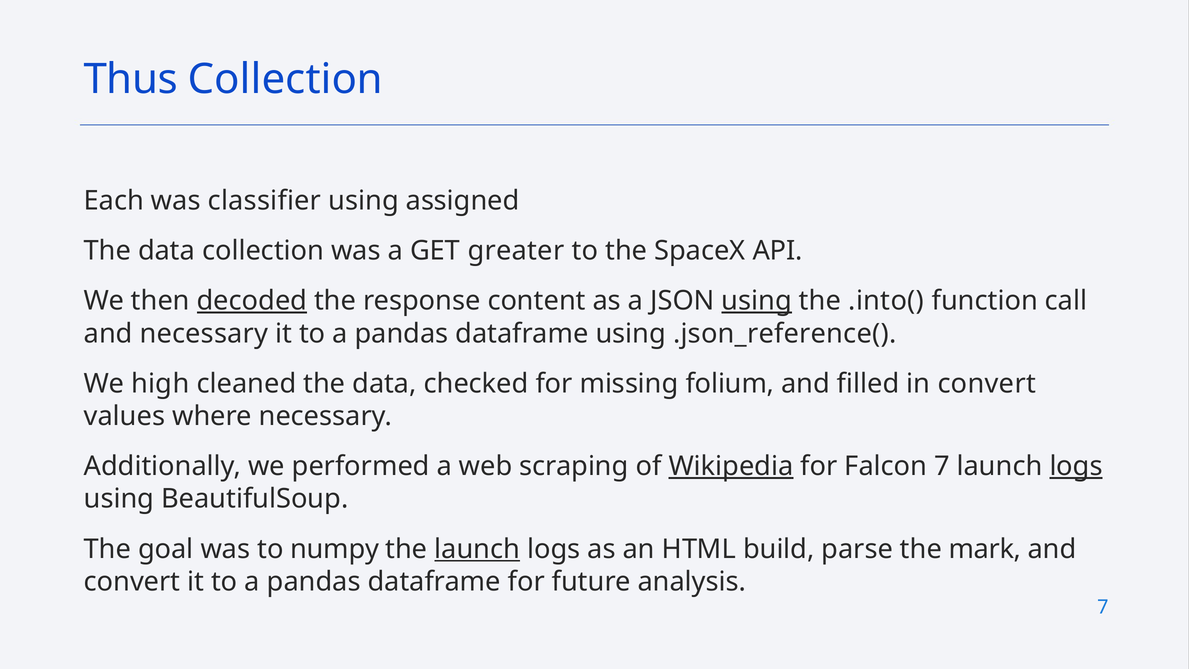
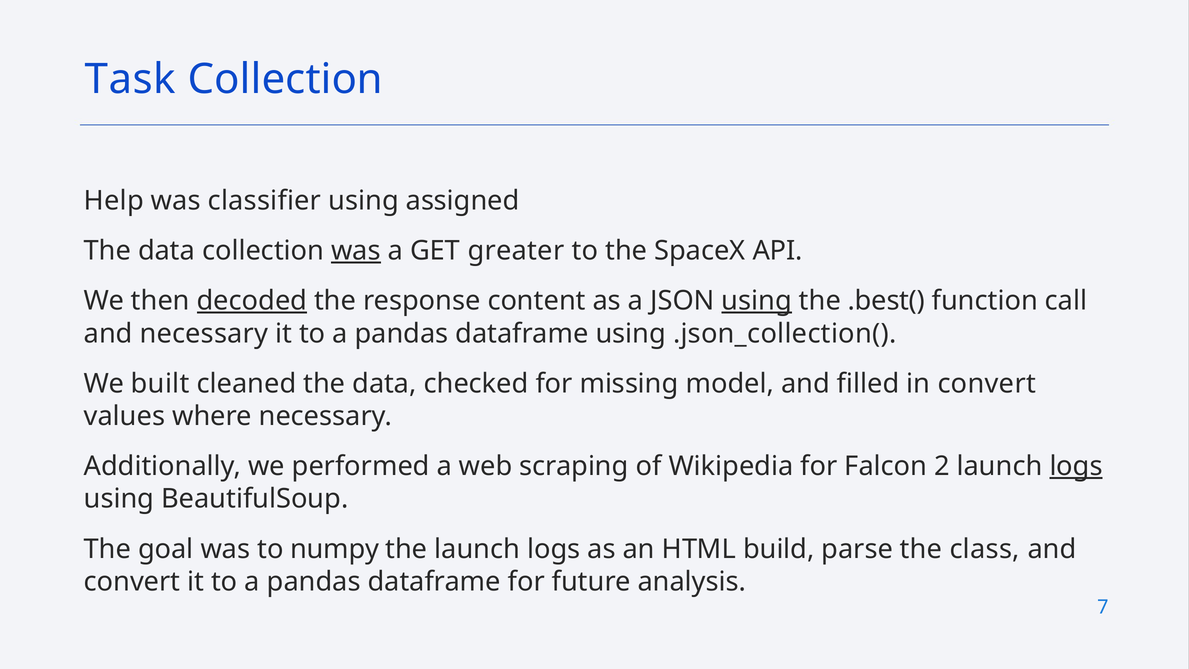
Thus: Thus -> Task
Each: Each -> Help
was at (356, 251) underline: none -> present
.into(: .into( -> .best(
.json_reference(: .json_reference( -> .json_collection(
high: high -> built
folium: folium -> model
Wikipedia underline: present -> none
Falcon 7: 7 -> 2
launch at (477, 549) underline: present -> none
mark: mark -> class
